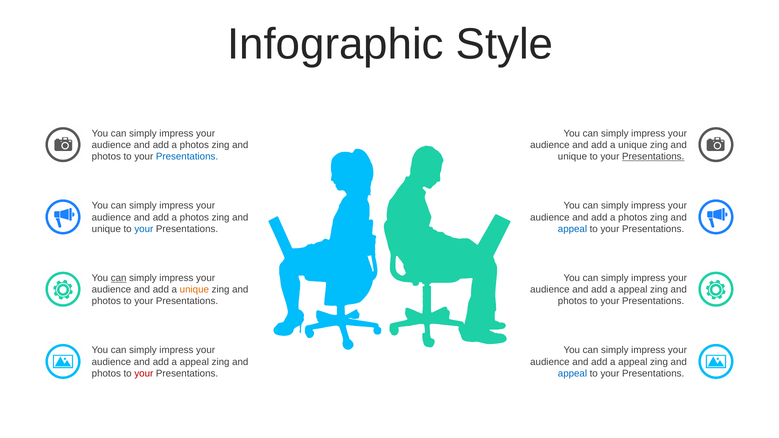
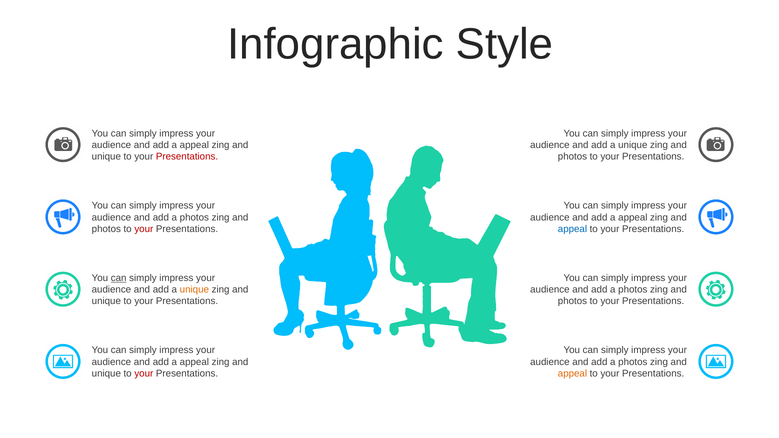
photos at (194, 145): photos -> appeal
photos at (106, 157): photos -> unique
Presentations at (187, 157) colour: blue -> red
unique at (572, 157): unique -> photos
Presentations at (653, 157) underline: present -> none
photos at (633, 217): photos -> appeal
unique at (106, 229): unique -> photos
your at (144, 229) colour: blue -> red
appeal at (633, 290): appeal -> photos
photos at (106, 301): photos -> unique
appeal at (633, 362): appeal -> photos
photos at (106, 374): photos -> unique
appeal at (572, 374) colour: blue -> orange
